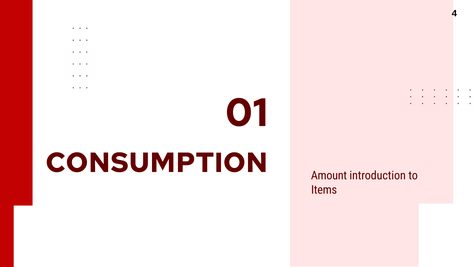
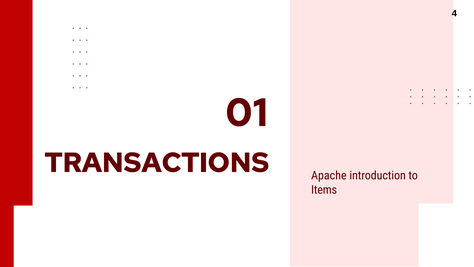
CONSUMPTION: CONSUMPTION -> TRANSACTIONS
Amount: Amount -> Apache
